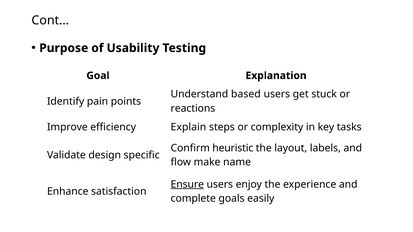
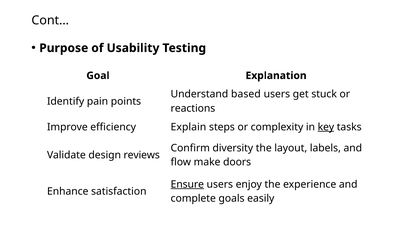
key underline: none -> present
heuristic: heuristic -> diversity
specific: specific -> reviews
name: name -> doors
